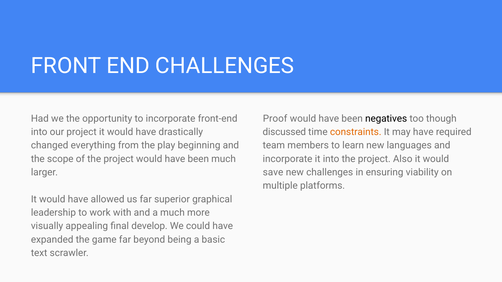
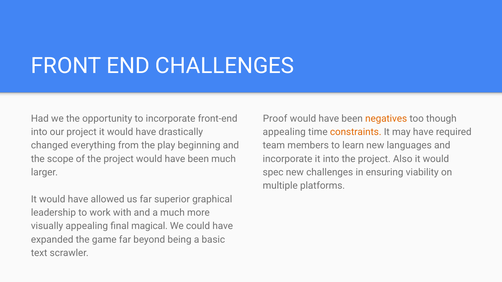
negatives colour: black -> orange
discussed at (284, 132): discussed -> appealing
save: save -> spec
develop: develop -> magical
